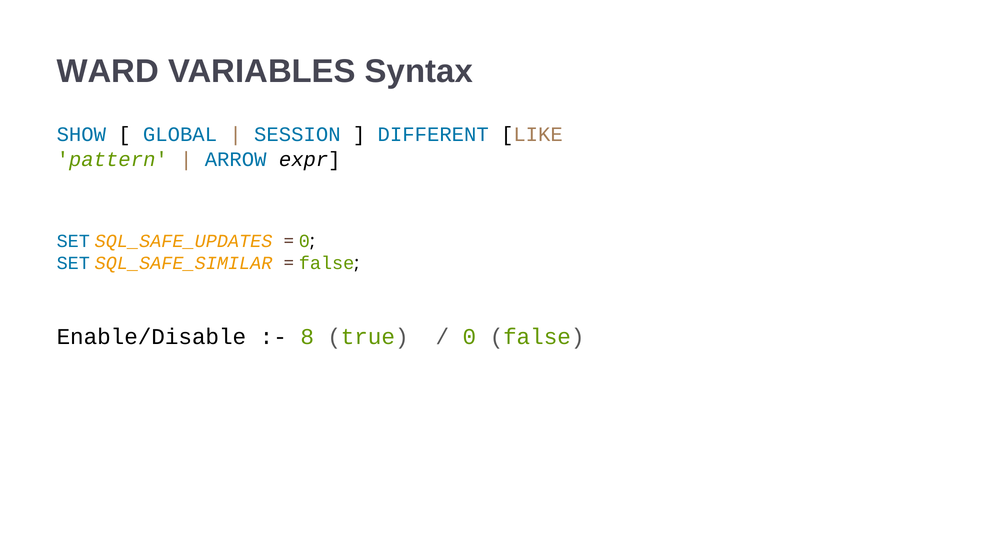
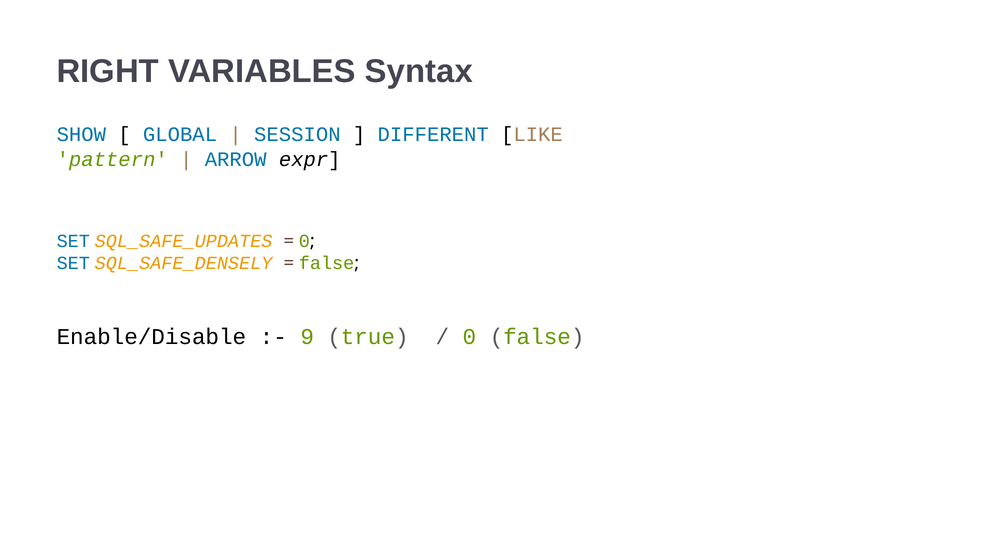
WARD: WARD -> RIGHT
SQL_SAFE_SIMILAR: SQL_SAFE_SIMILAR -> SQL_SAFE_DENSELY
8: 8 -> 9
